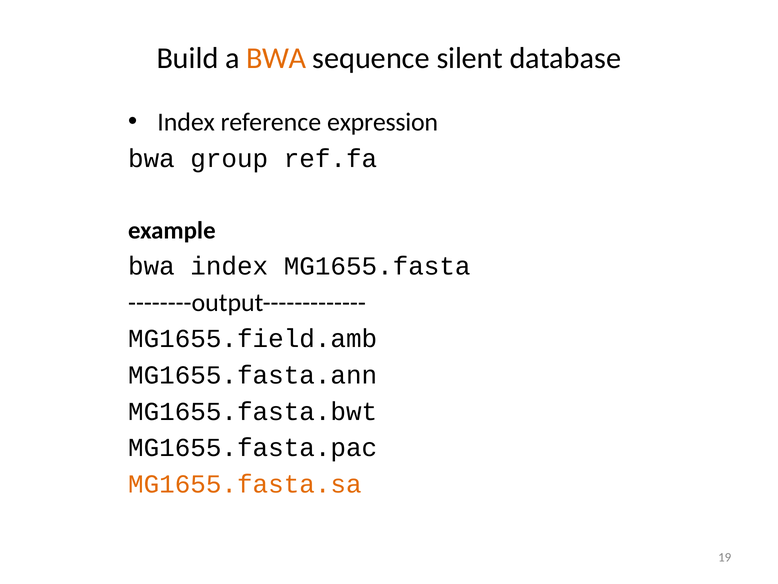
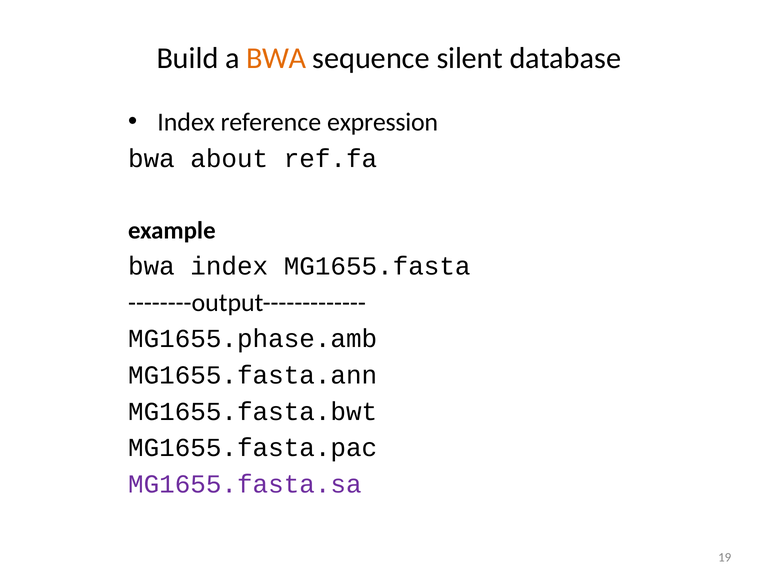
group: group -> about
MG1655.field.amb: MG1655.field.amb -> MG1655.phase.amb
MG1655.fasta.sa colour: orange -> purple
